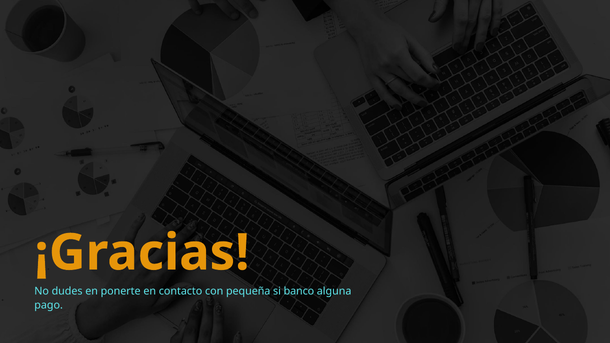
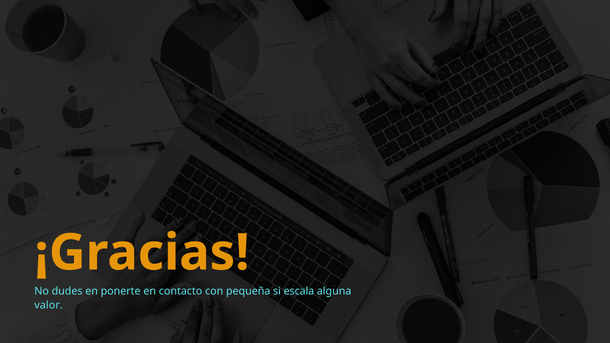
banco: banco -> escala
pago: pago -> valor
